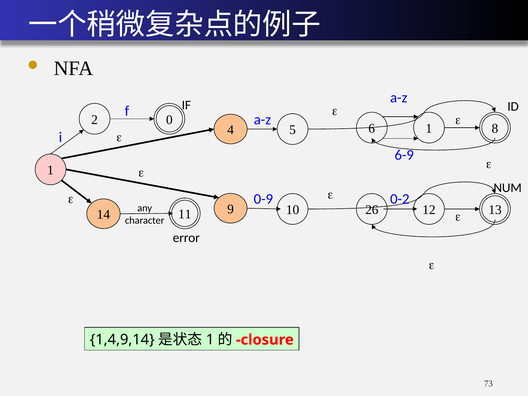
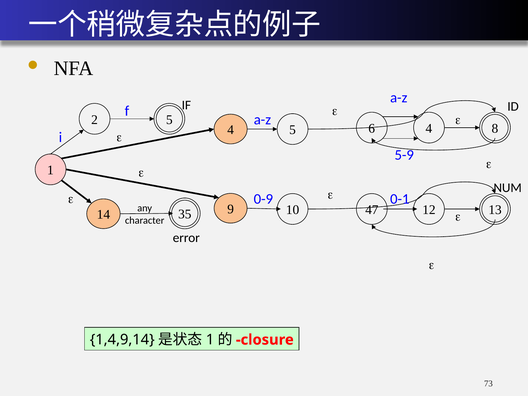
2 0: 0 -> 5
6 1: 1 -> 4
6-9: 6-9 -> 5-9
0-2: 0-2 -> 0-1
26: 26 -> 47
11: 11 -> 35
